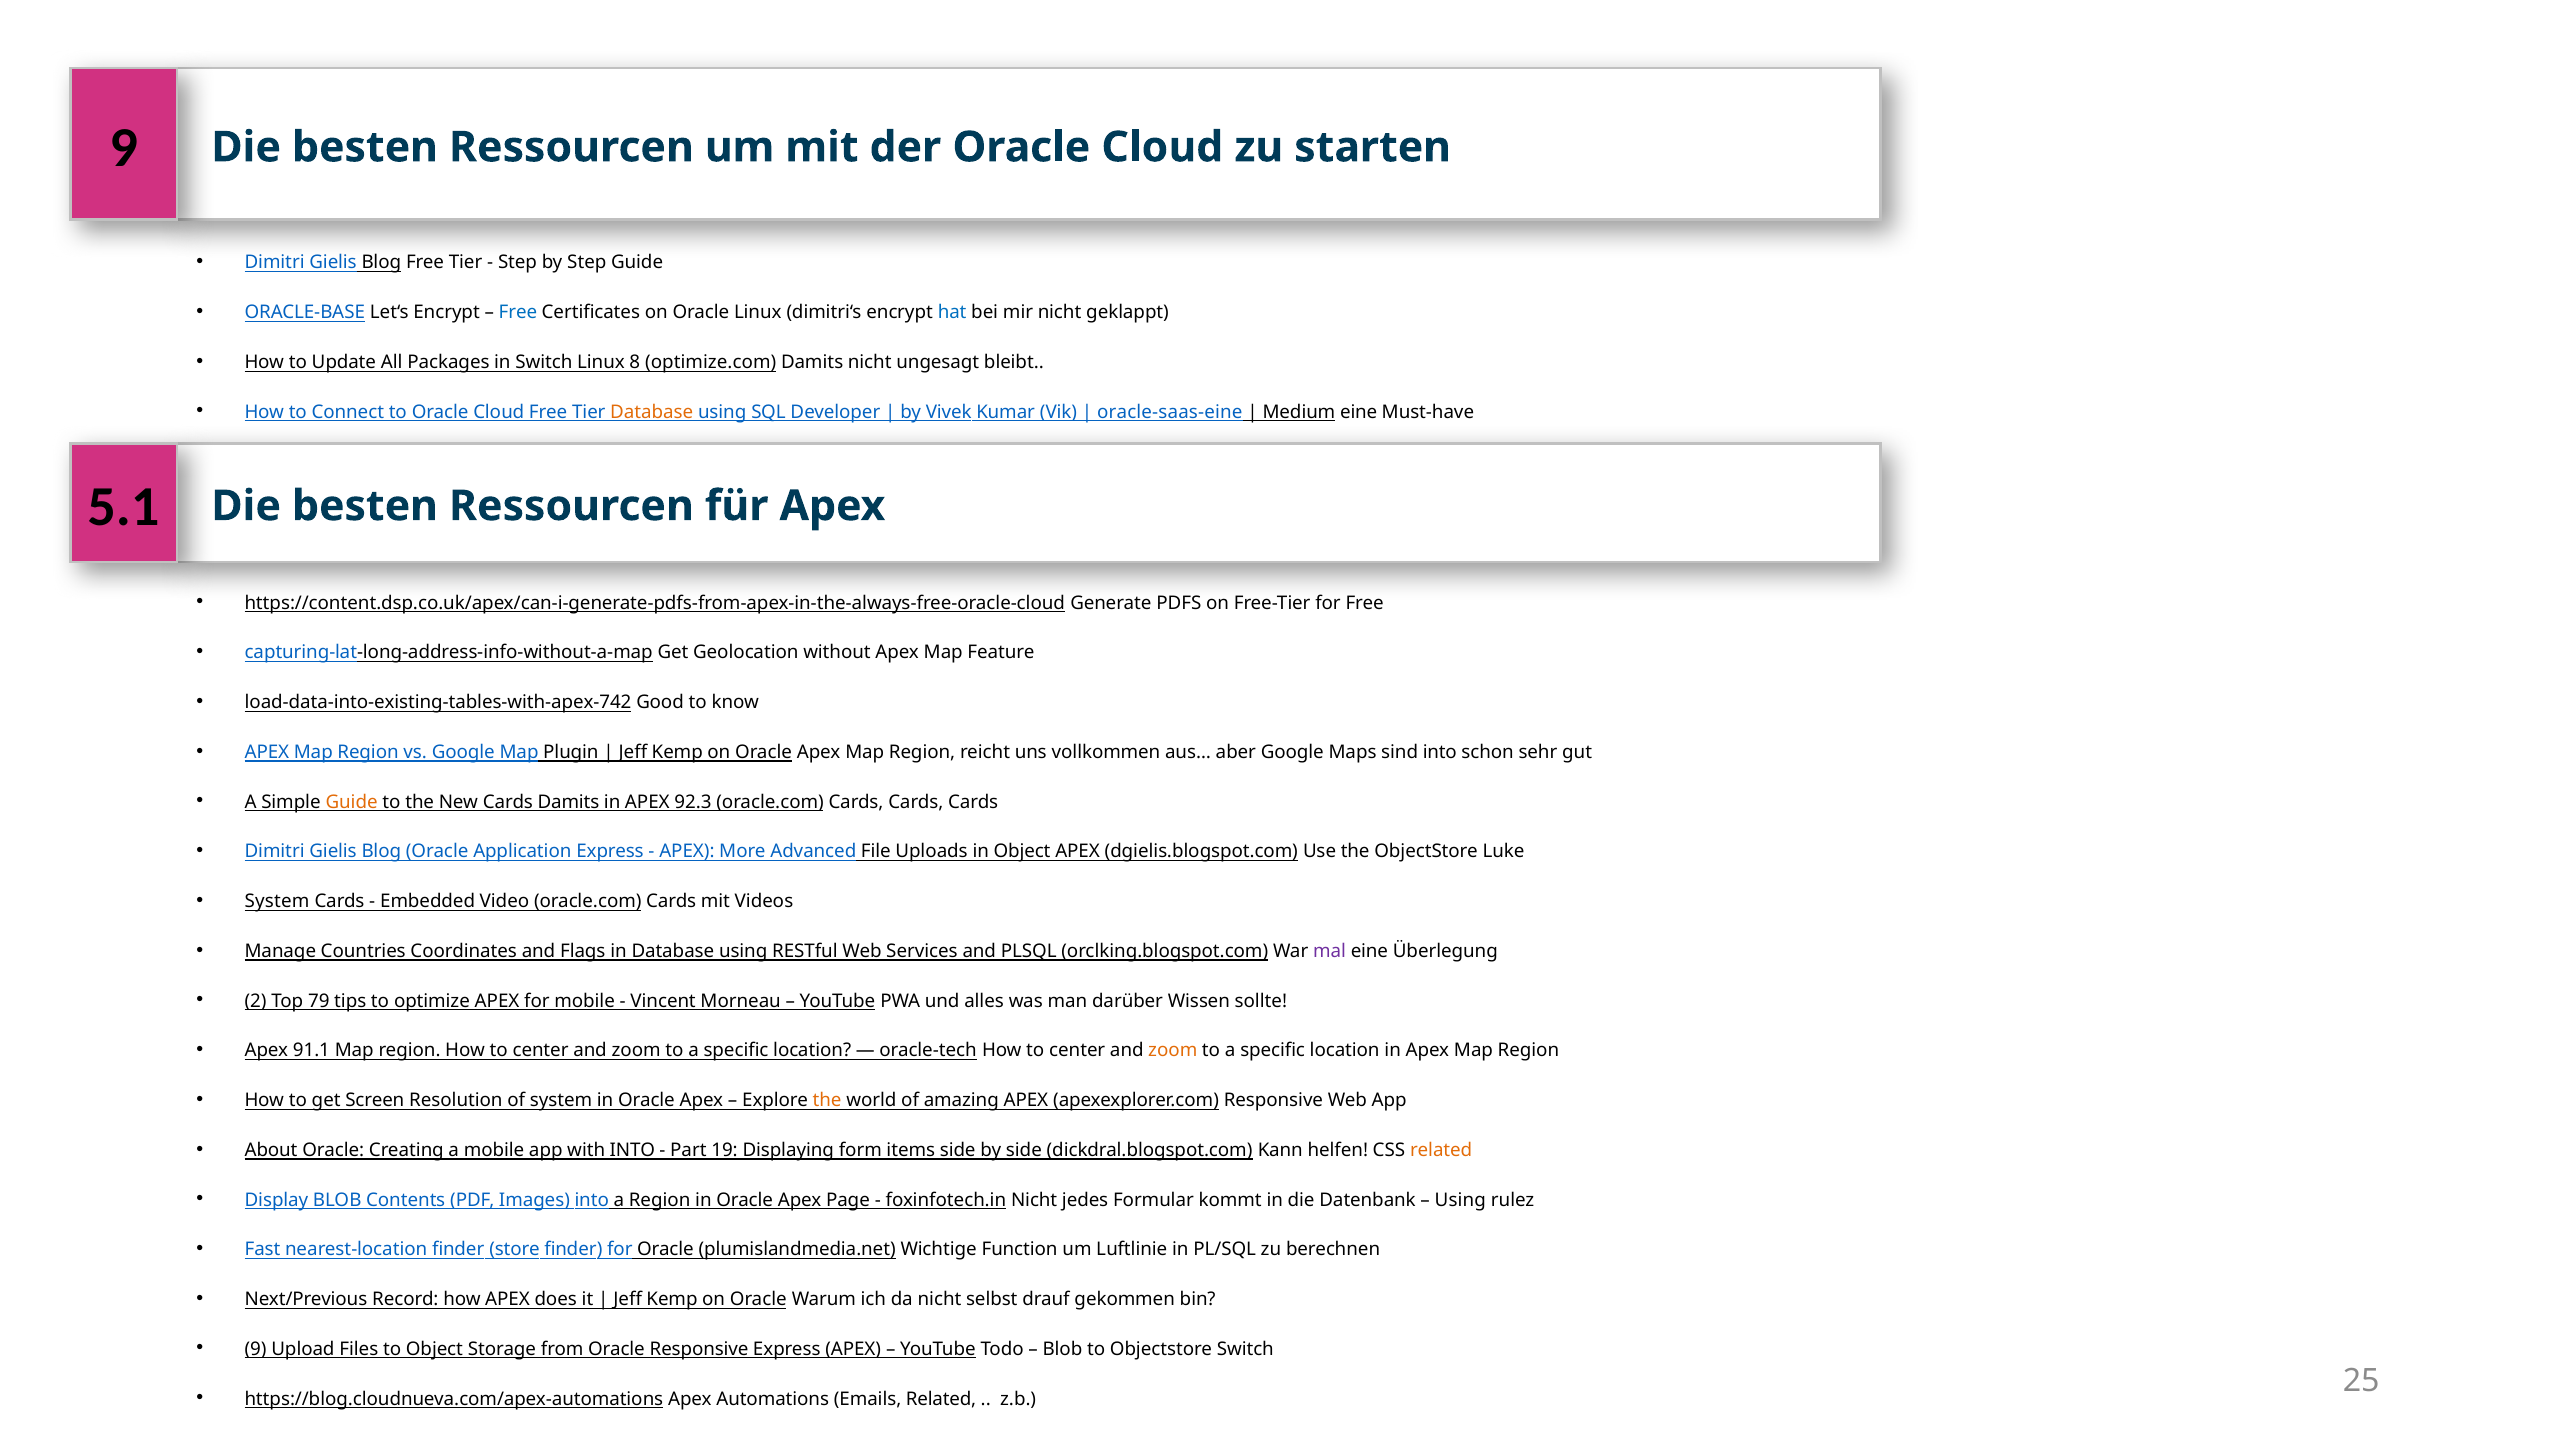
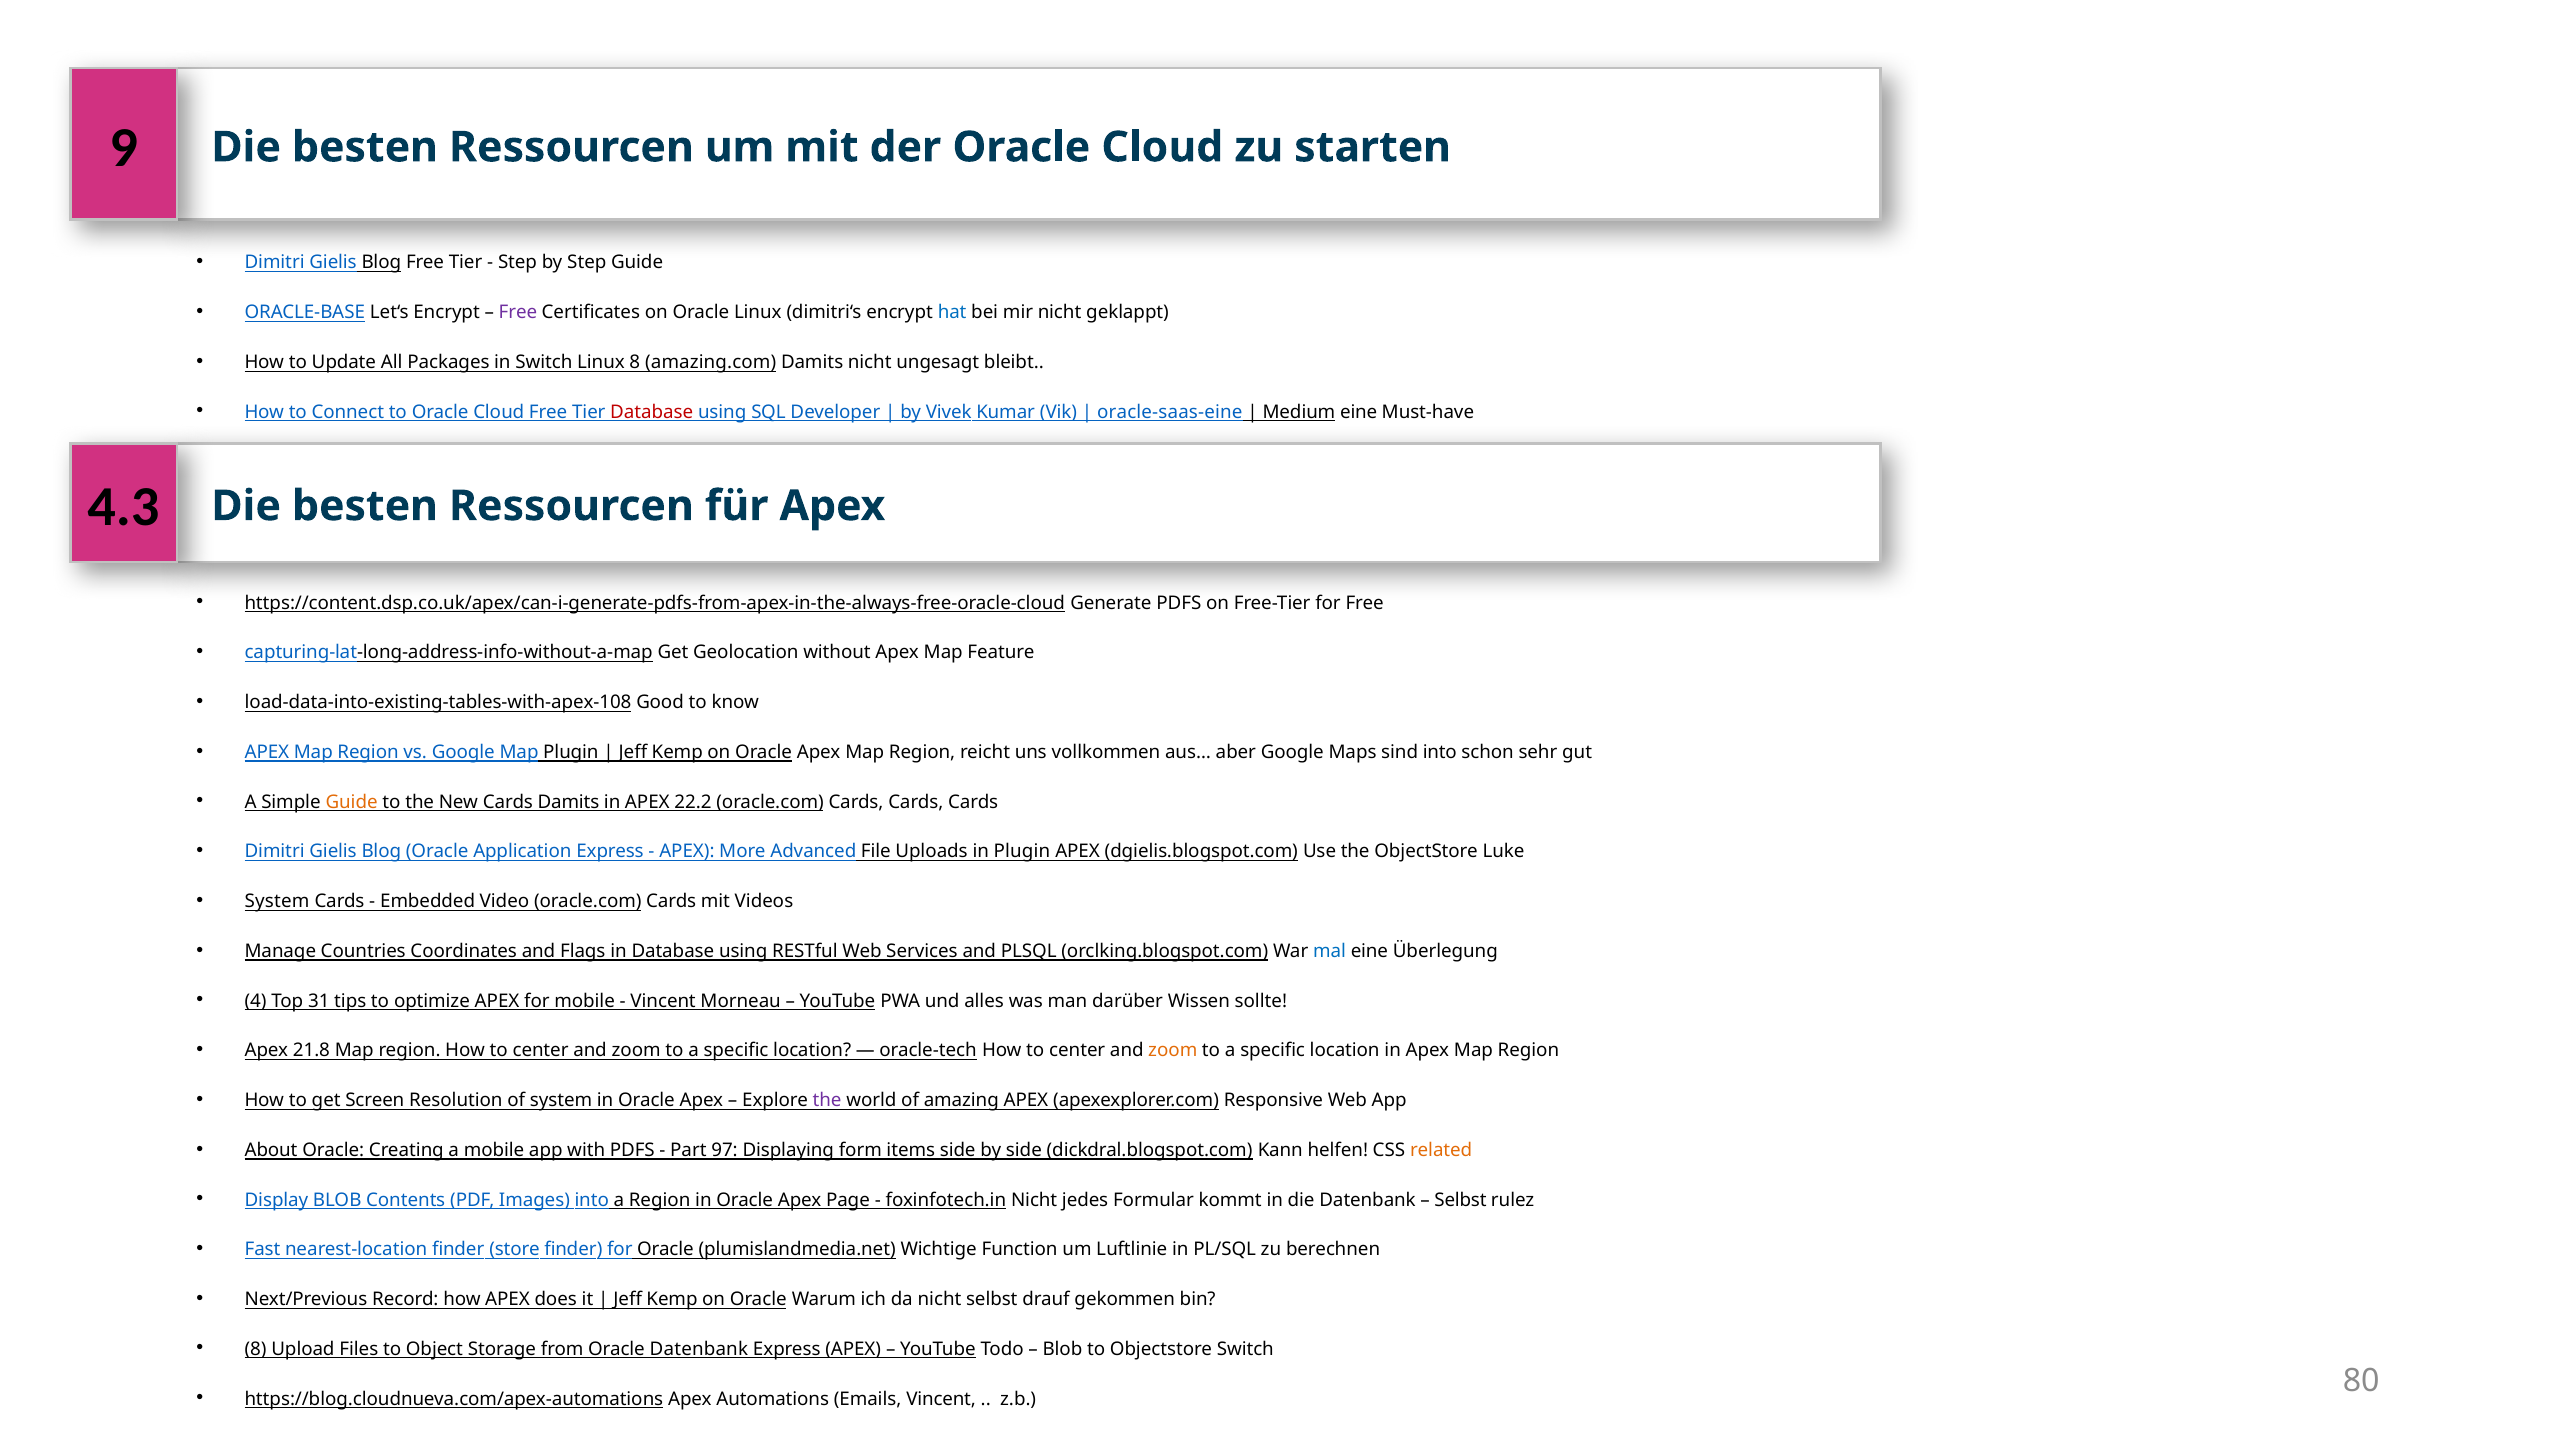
Free at (518, 312) colour: blue -> purple
optimize.com: optimize.com -> amazing.com
Database at (652, 412) colour: orange -> red
5.1: 5.1 -> 4.3
load-data-into-existing-tables-with-apex-742: load-data-into-existing-tables-with-apex-742 -> load-data-into-existing-tables-with-apex-108
92.3: 92.3 -> 22.2
in Object: Object -> Plugin
mal colour: purple -> blue
2: 2 -> 4
79: 79 -> 31
91.1: 91.1 -> 21.8
the at (827, 1100) colour: orange -> purple
with INTO: INTO -> PDFS
19: 19 -> 97
Using at (1460, 1200): Using -> Selbst
9 at (256, 1349): 9 -> 8
Oracle Responsive: Responsive -> Datenbank
Emails Related: Related -> Vincent
25: 25 -> 80
